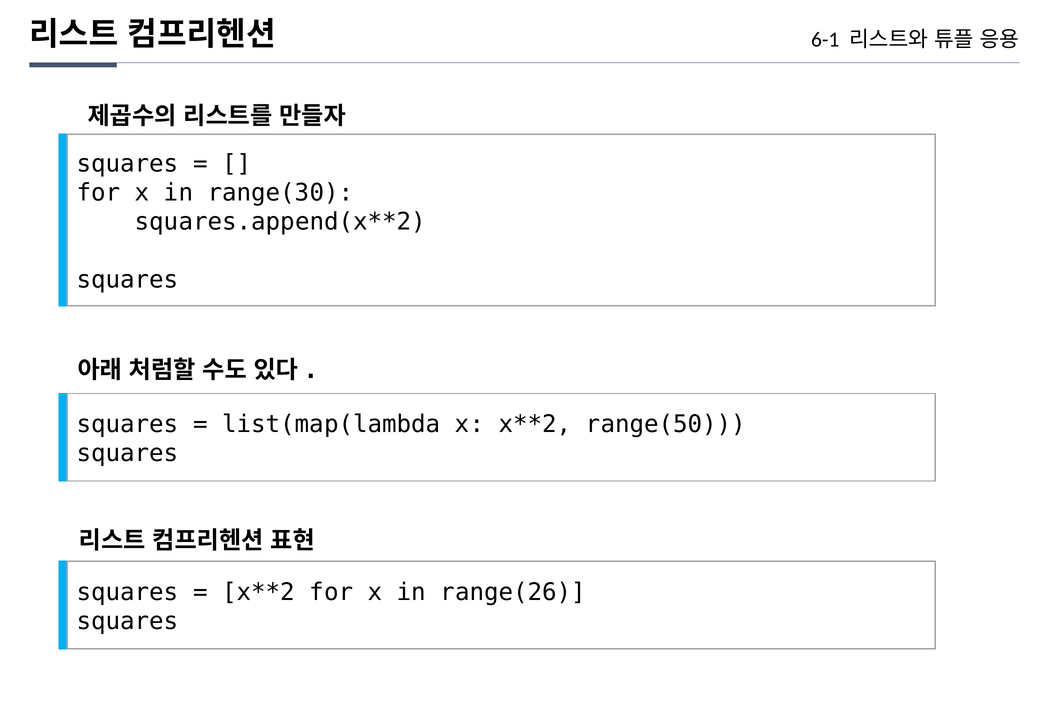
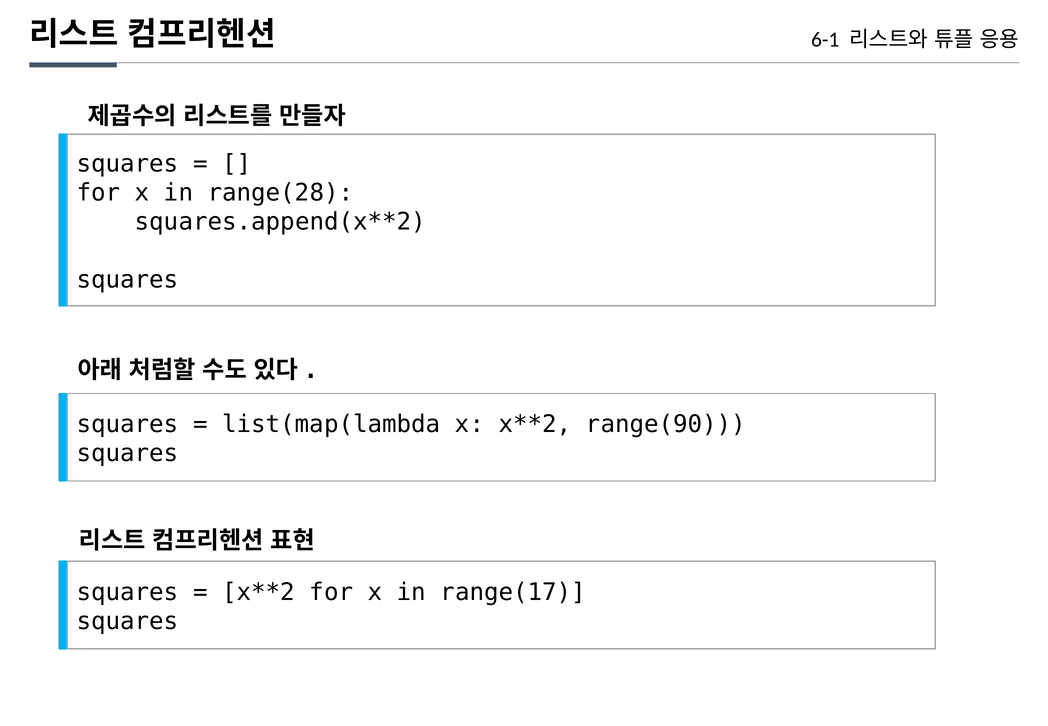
range(30: range(30 -> range(28
range(50: range(50 -> range(90
range(26: range(26 -> range(17
